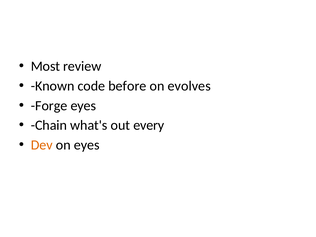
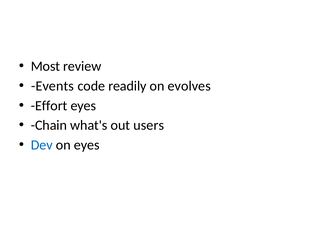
Known: Known -> Events
before: before -> readily
Forge: Forge -> Effort
every: every -> users
Dev colour: orange -> blue
